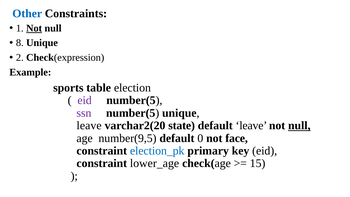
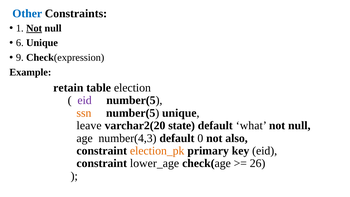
8: 8 -> 6
2: 2 -> 9
sports: sports -> retain
ssn colour: purple -> orange
default leave: leave -> what
null at (299, 125) underline: present -> none
number(9,5: number(9,5 -> number(4,3
face: face -> also
election_pk colour: blue -> orange
15: 15 -> 26
